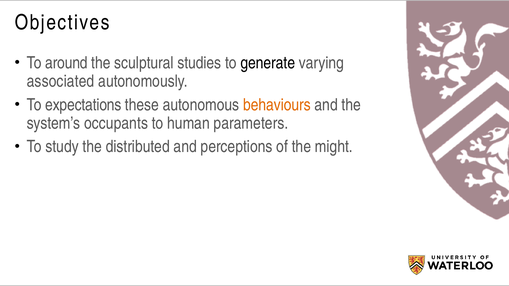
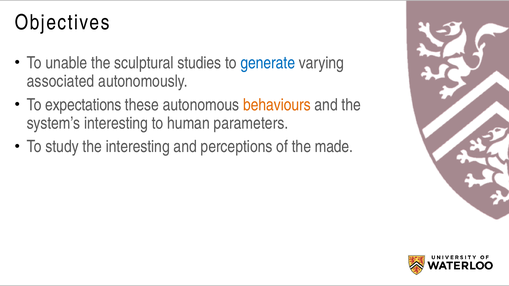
around: around -> unable
generate colour: black -> blue
system’s occupants: occupants -> interesting
the distributed: distributed -> interesting
might: might -> made
